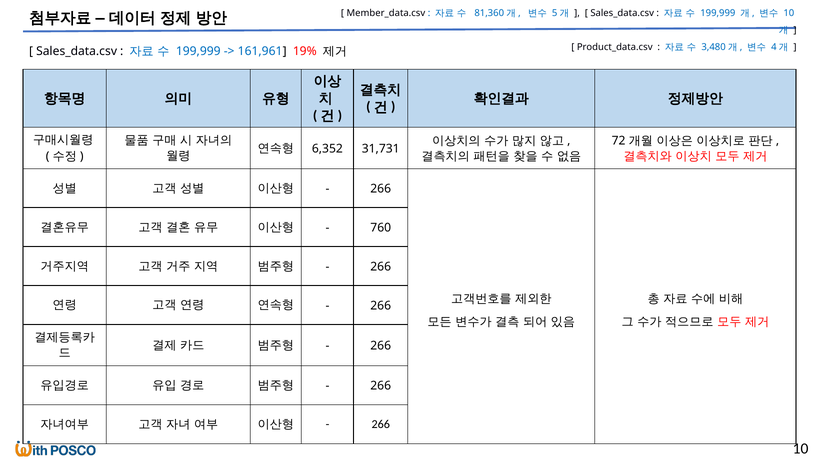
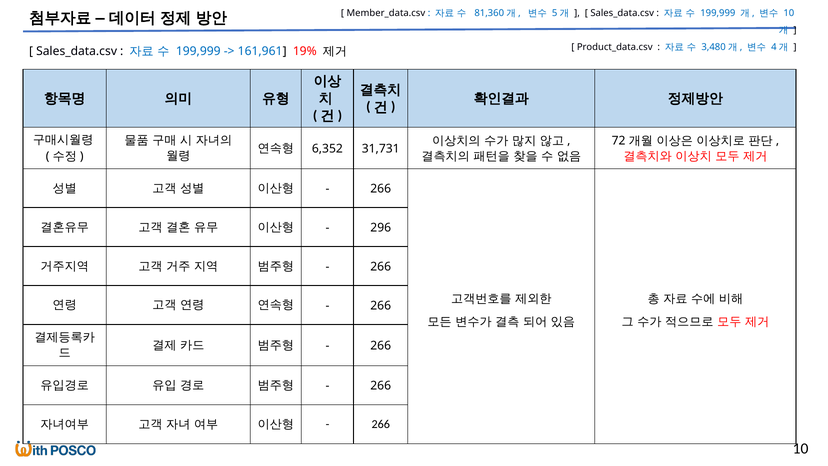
760: 760 -> 296
